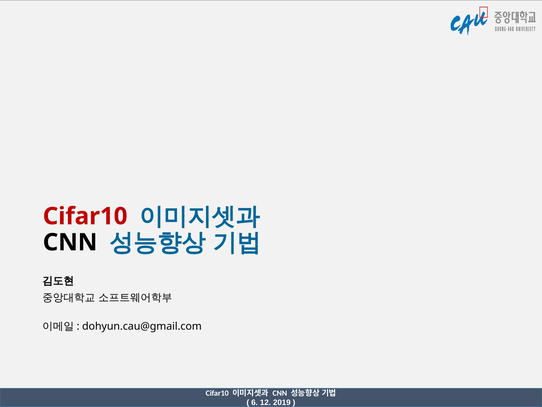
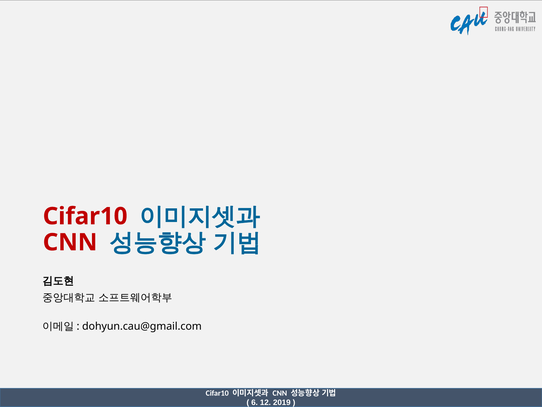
CNN at (70, 242) colour: black -> red
